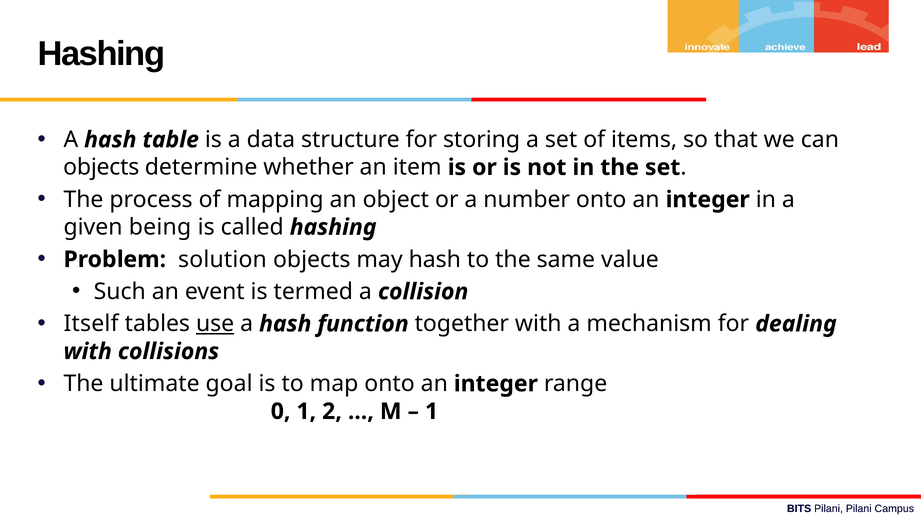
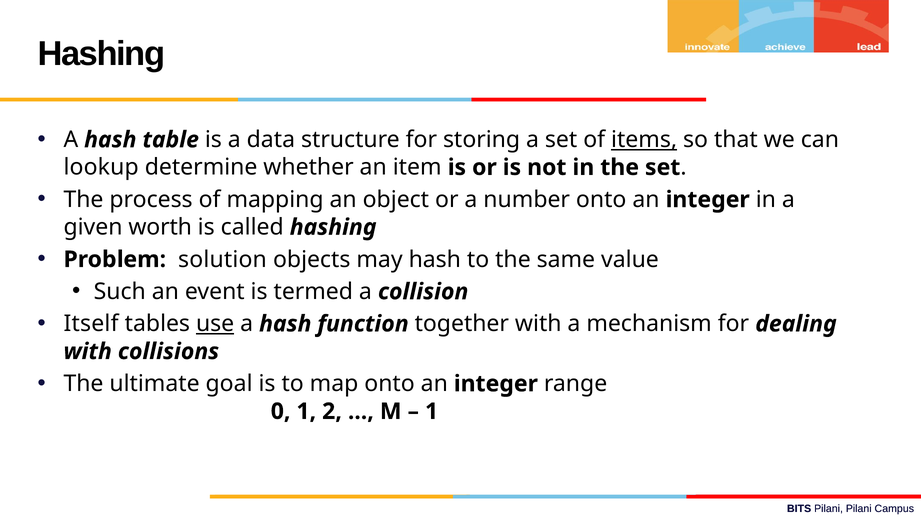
items underline: none -> present
objects at (101, 167): objects -> lookup
being: being -> worth
